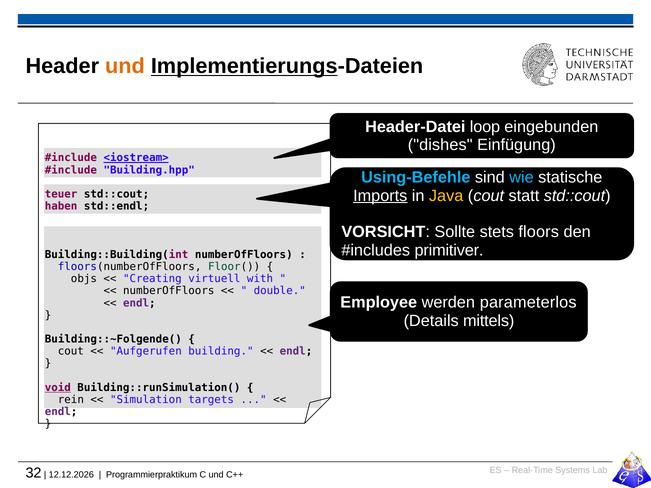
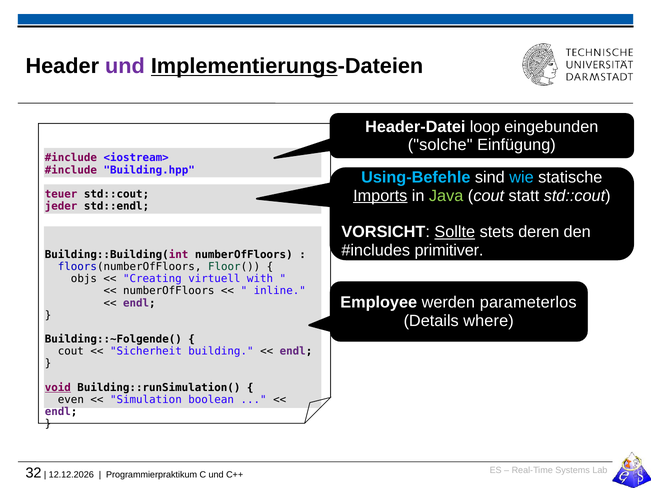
und at (125, 66) colour: orange -> purple
dishes: dishes -> solche
<iostream> underline: present -> none
Java colour: yellow -> light green
haben: haben -> jeder
Sollte underline: none -> present
floors: floors -> deren
double: double -> inline
mittels: mittels -> where
Aufgerufen: Aufgerufen -> Sicherheit
rein: rein -> even
targets: targets -> boolean
